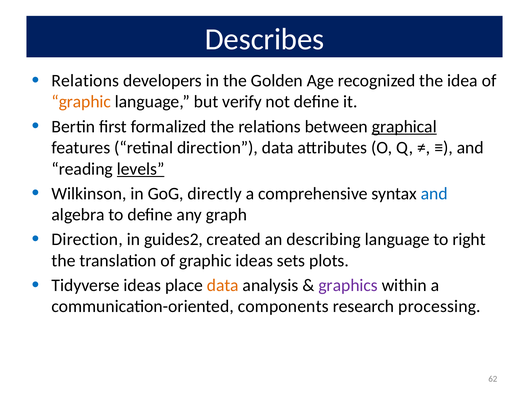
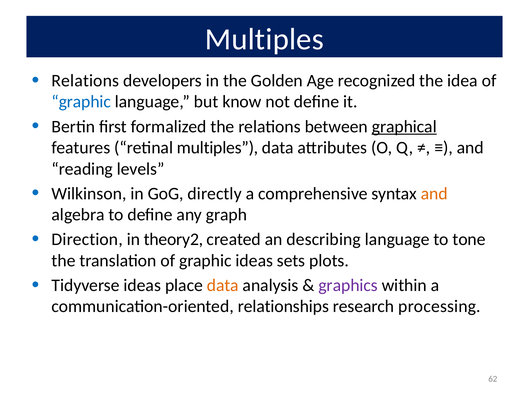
Describes at (265, 39): Describes -> Multiples
graphic at (81, 102) colour: orange -> blue
verify: verify -> know
retinal direction: direction -> multiples
levels underline: present -> none
and at (434, 193) colour: blue -> orange
guides2: guides2 -> theory2
right: right -> tone
components: components -> relationships
